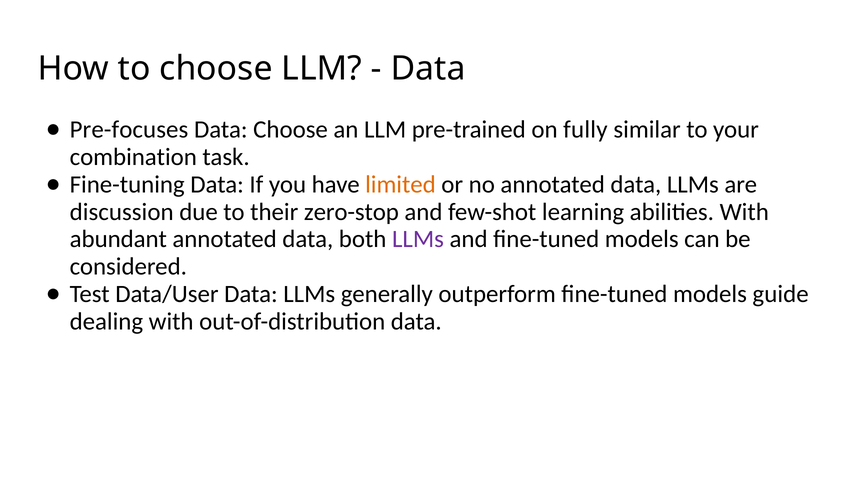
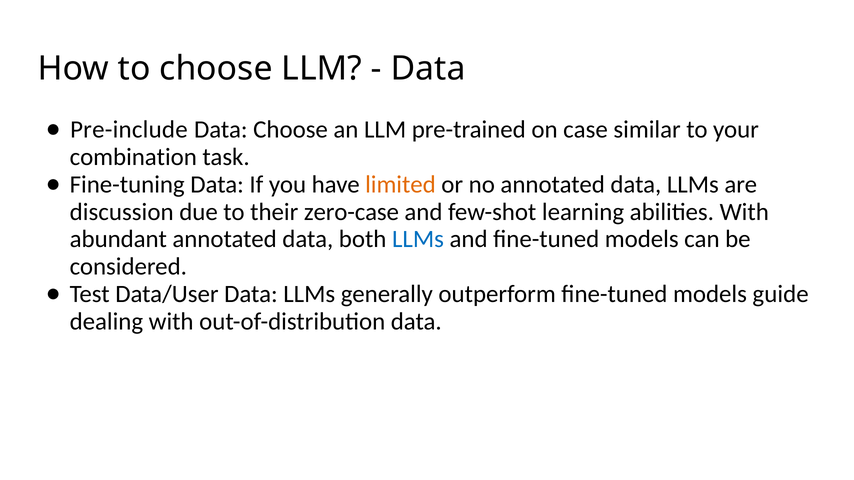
Pre-focuses: Pre-focuses -> Pre-include
fully: fully -> case
zero-stop: zero-stop -> zero-case
LLMs at (418, 239) colour: purple -> blue
